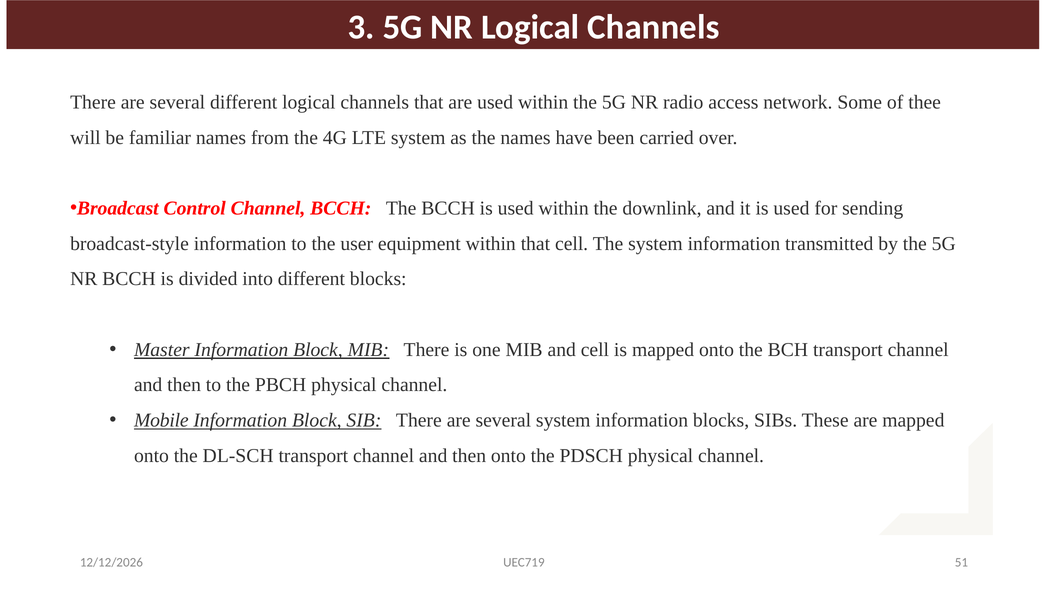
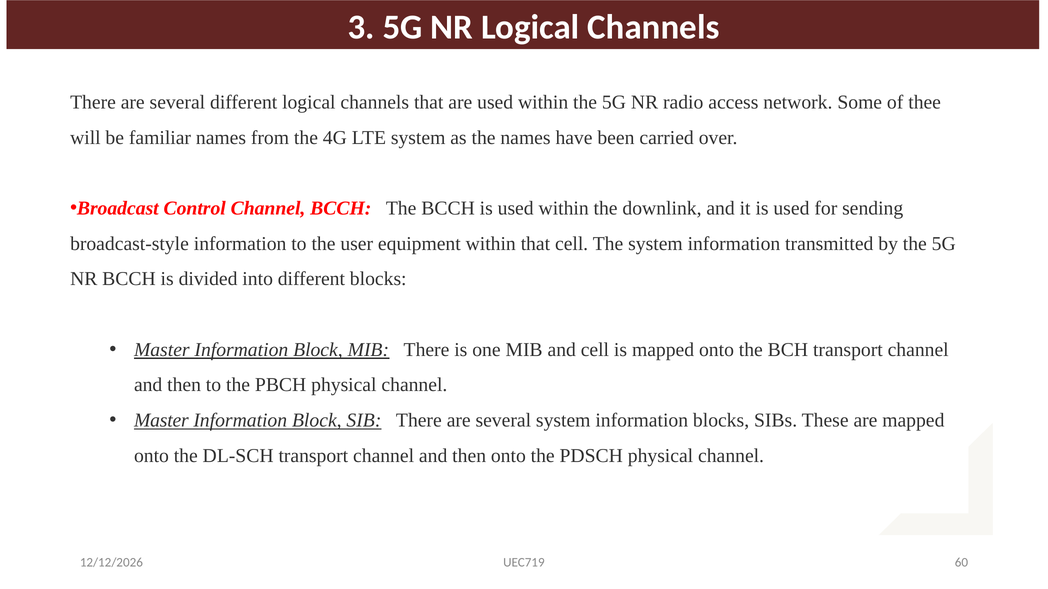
Mobile at (161, 421): Mobile -> Master
51: 51 -> 60
